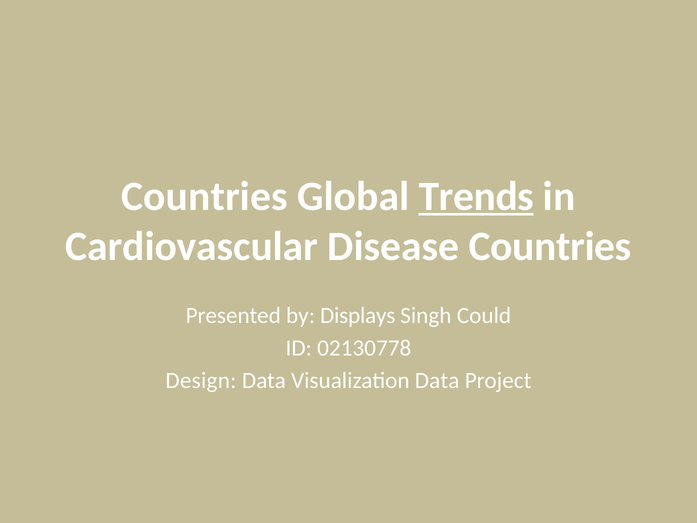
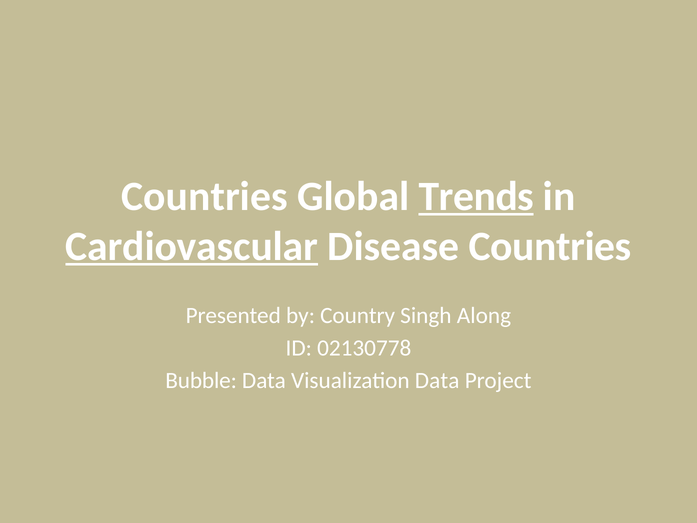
Cardiovascular underline: none -> present
Displays: Displays -> Country
Could: Could -> Along
Design: Design -> Bubble
